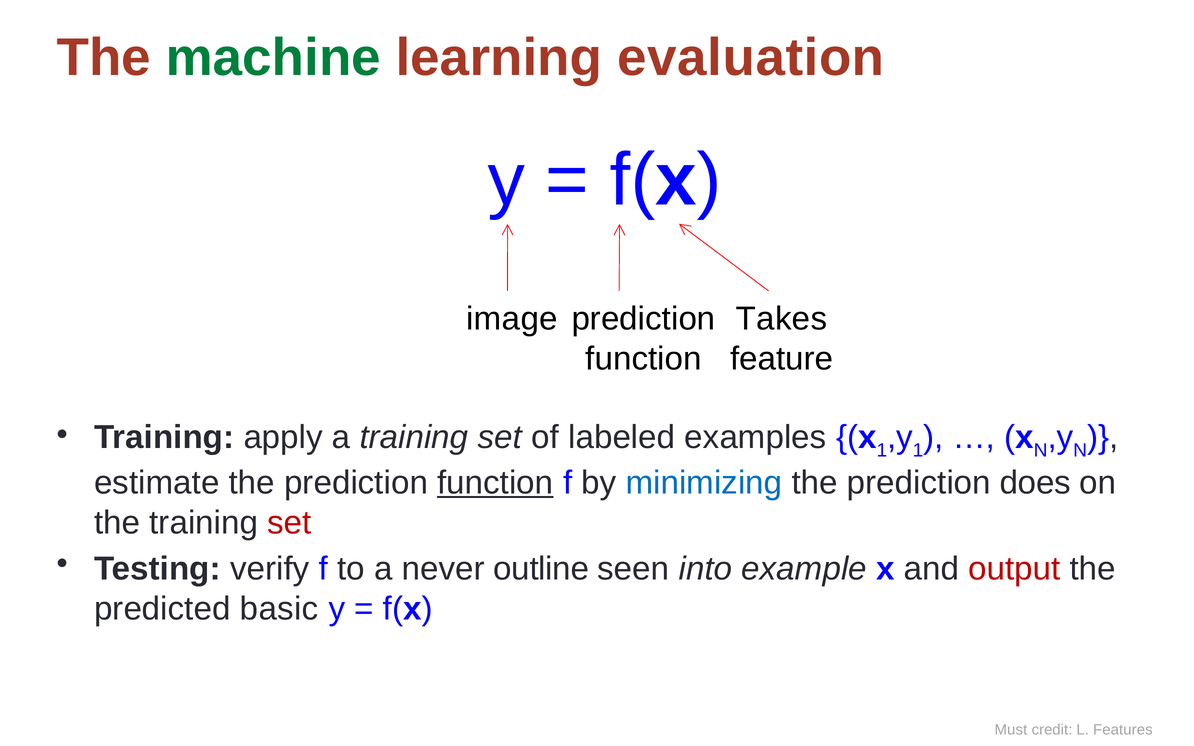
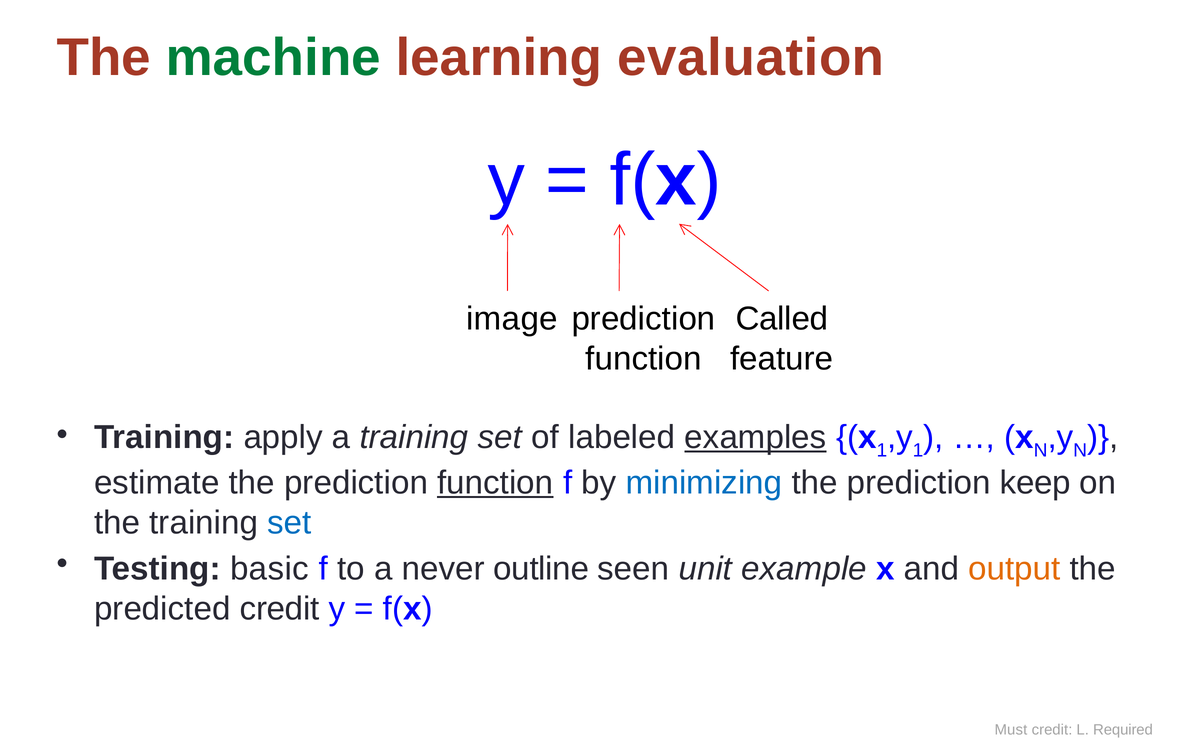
Takes: Takes -> Called
examples underline: none -> present
does: does -> keep
set at (290, 523) colour: red -> blue
verify: verify -> basic
into: into -> unit
output colour: red -> orange
predicted basic: basic -> credit
Features: Features -> Required
